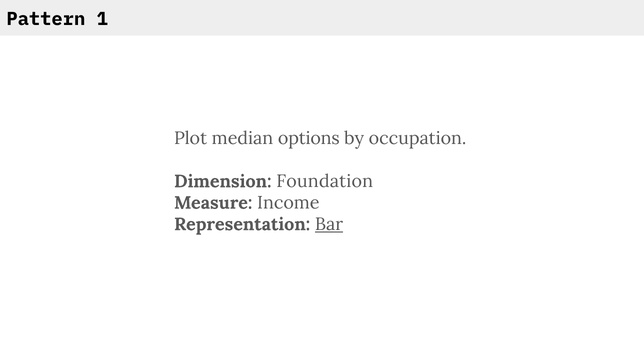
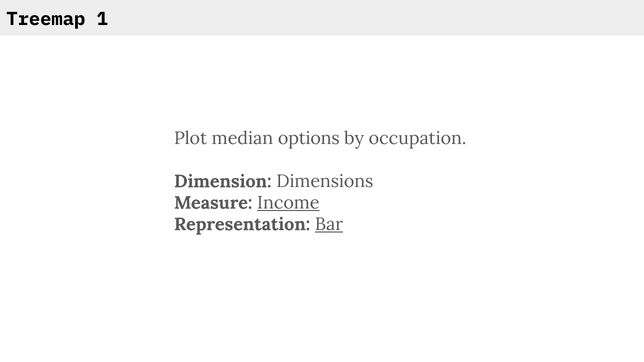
Pattern: Pattern -> Treemap
Foundation: Foundation -> Dimensions
Income underline: none -> present
